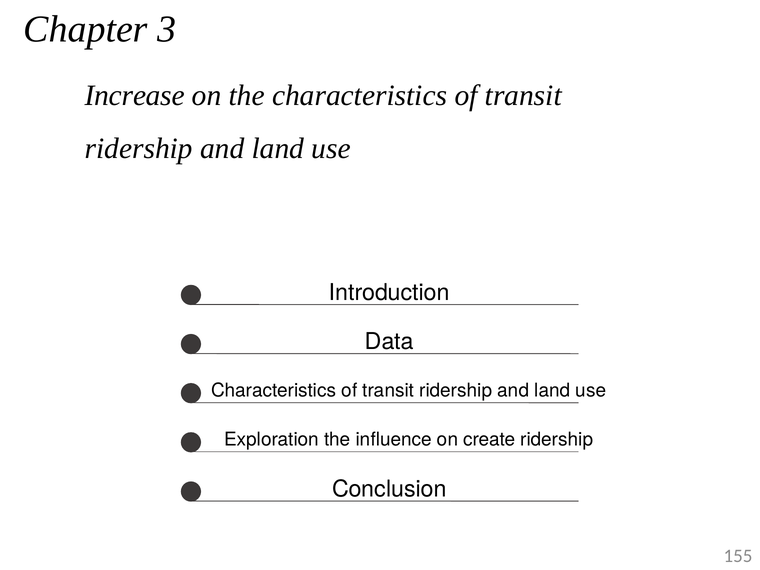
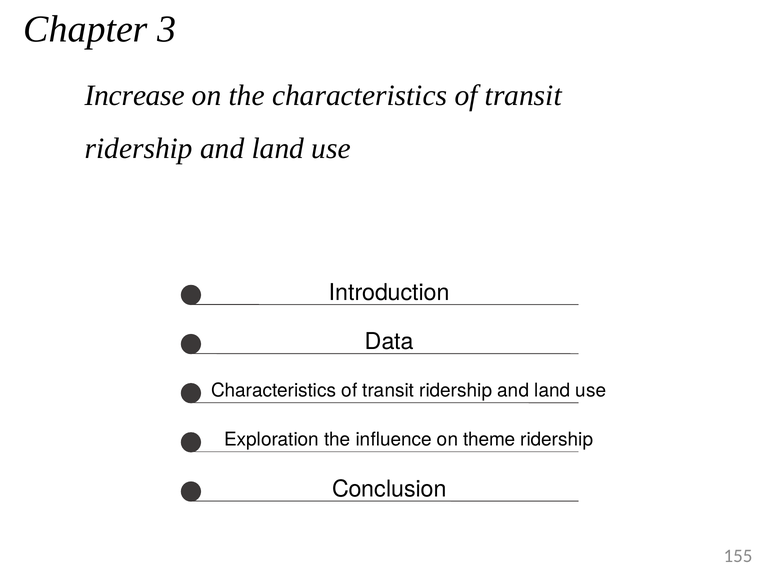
create: create -> theme
